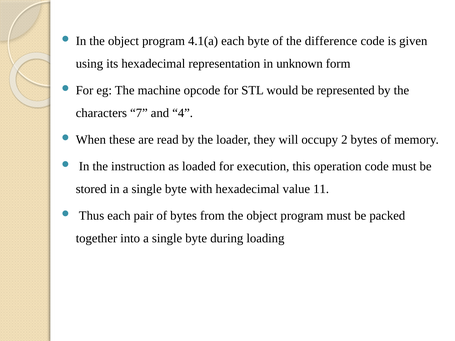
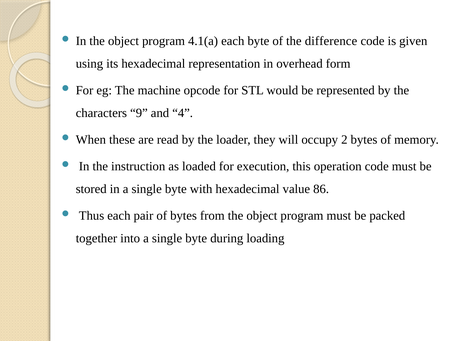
unknown: unknown -> overhead
7: 7 -> 9
11: 11 -> 86
